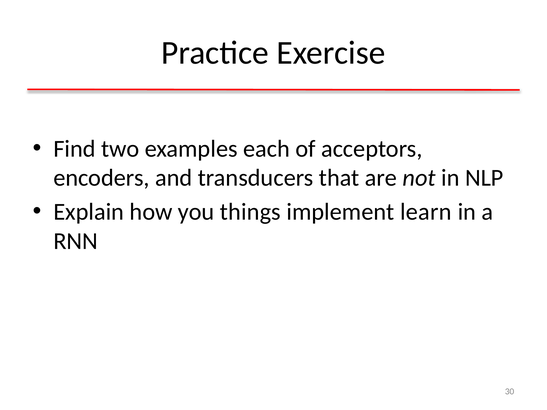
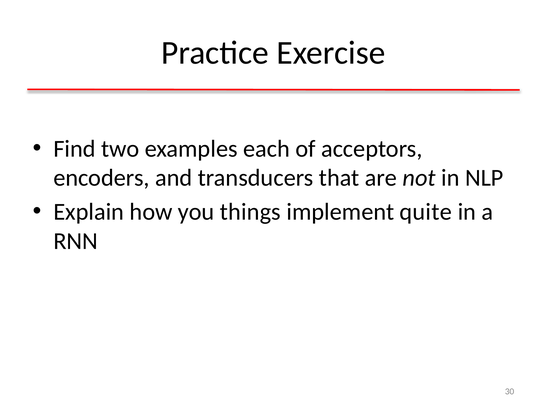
learn: learn -> quite
